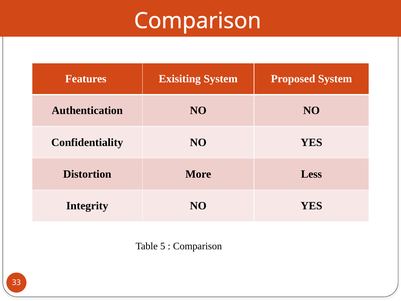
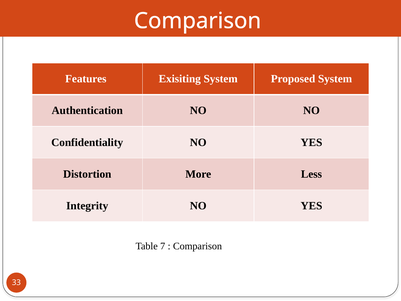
5: 5 -> 7
